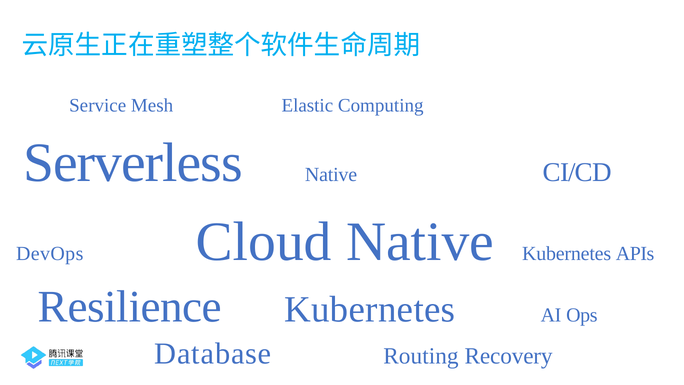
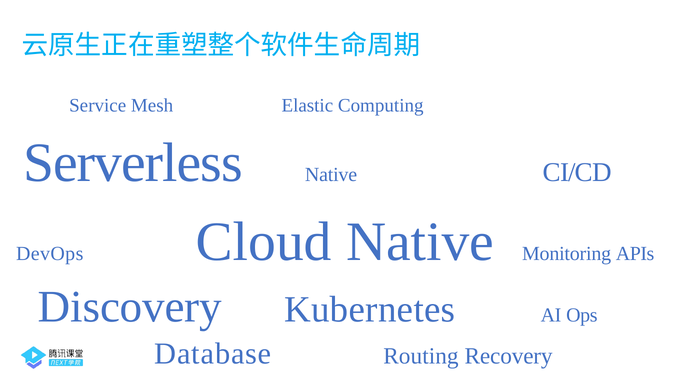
Native Kubernetes: Kubernetes -> Monitoring
Resilience: Resilience -> Discovery
